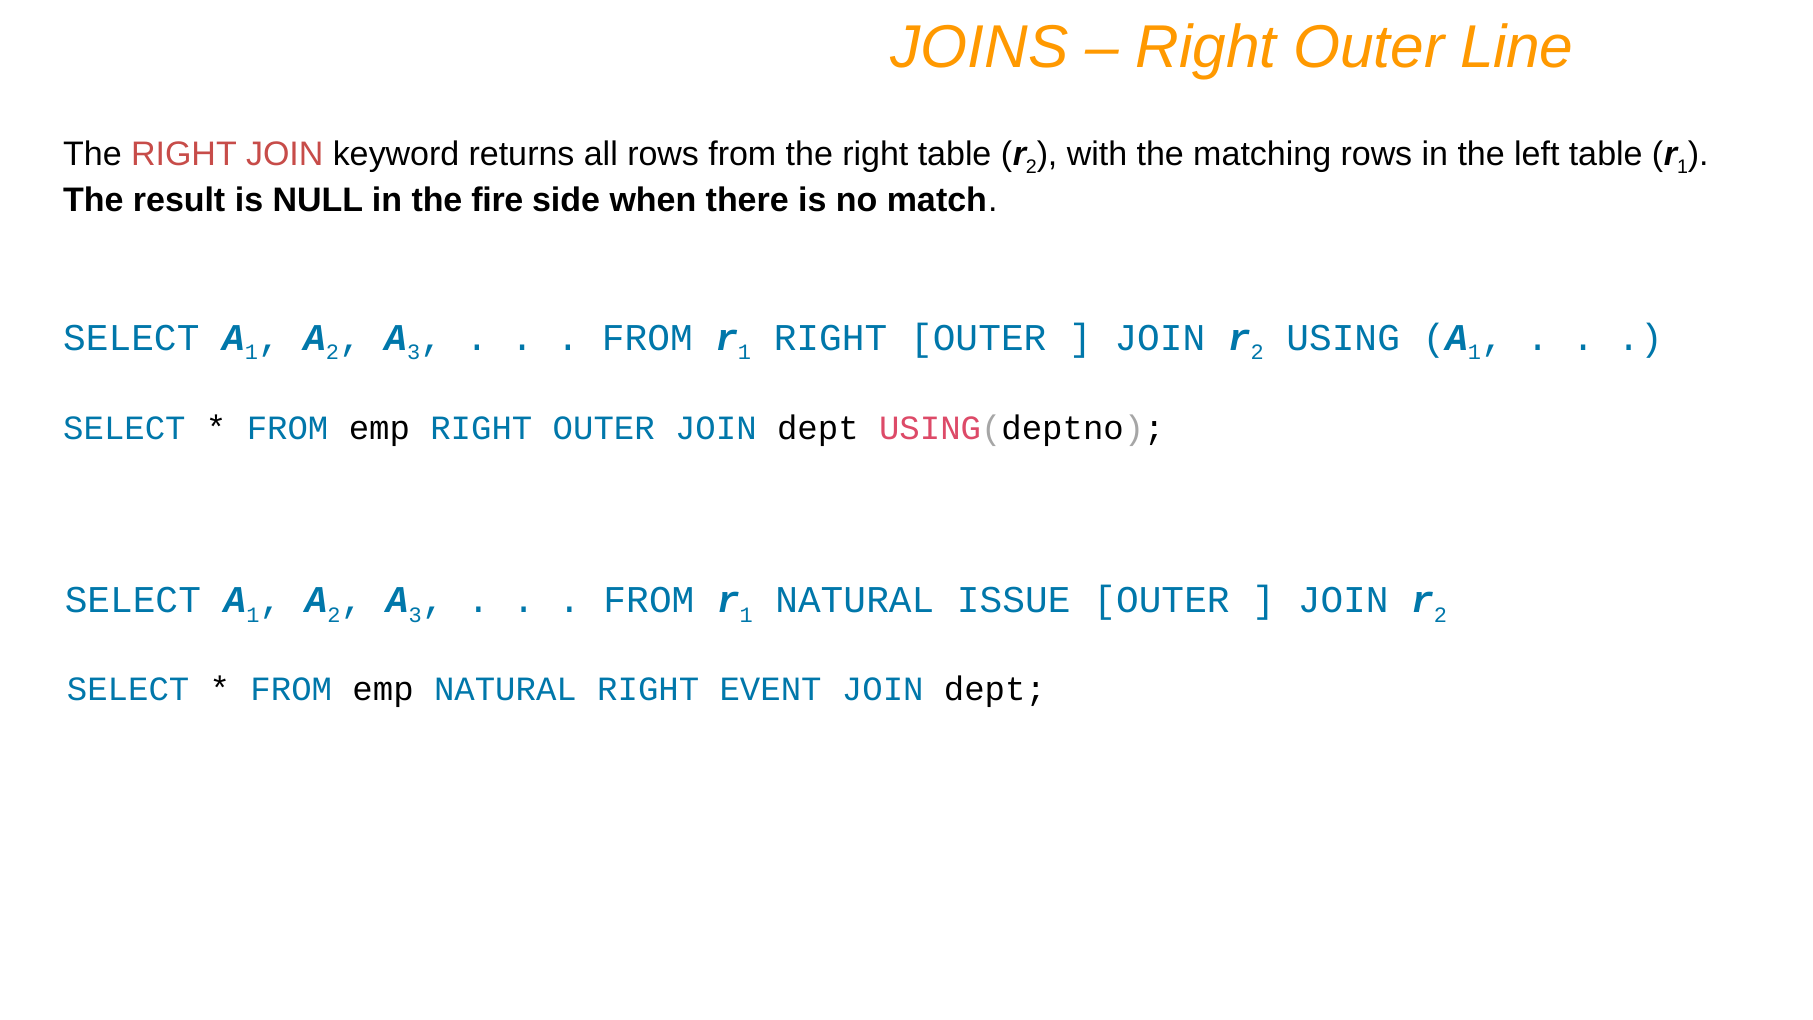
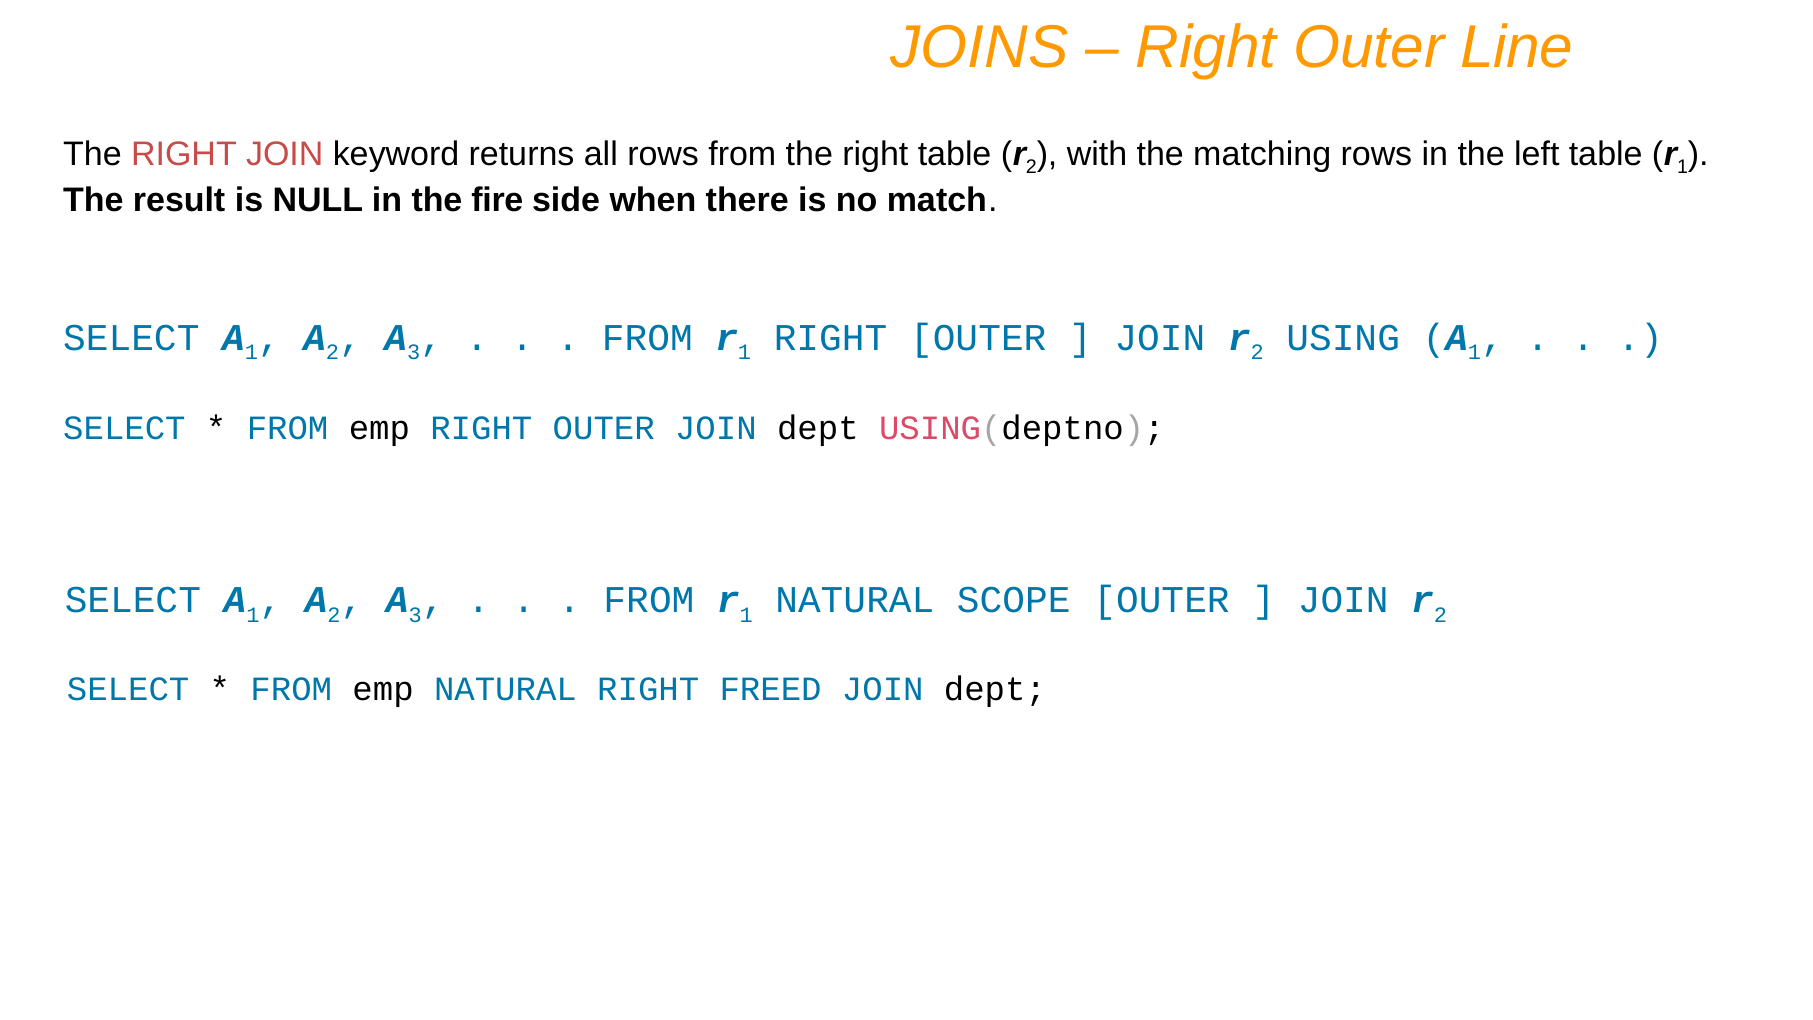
ISSUE: ISSUE -> SCOPE
EVENT: EVENT -> FREED
